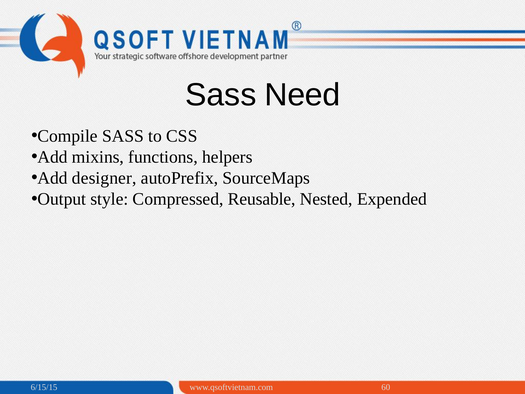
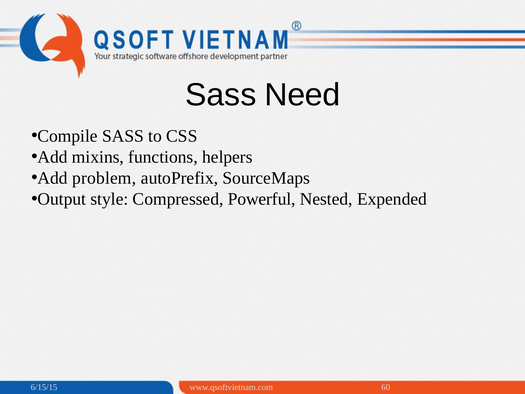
designer: designer -> problem
Reusable: Reusable -> Powerful
